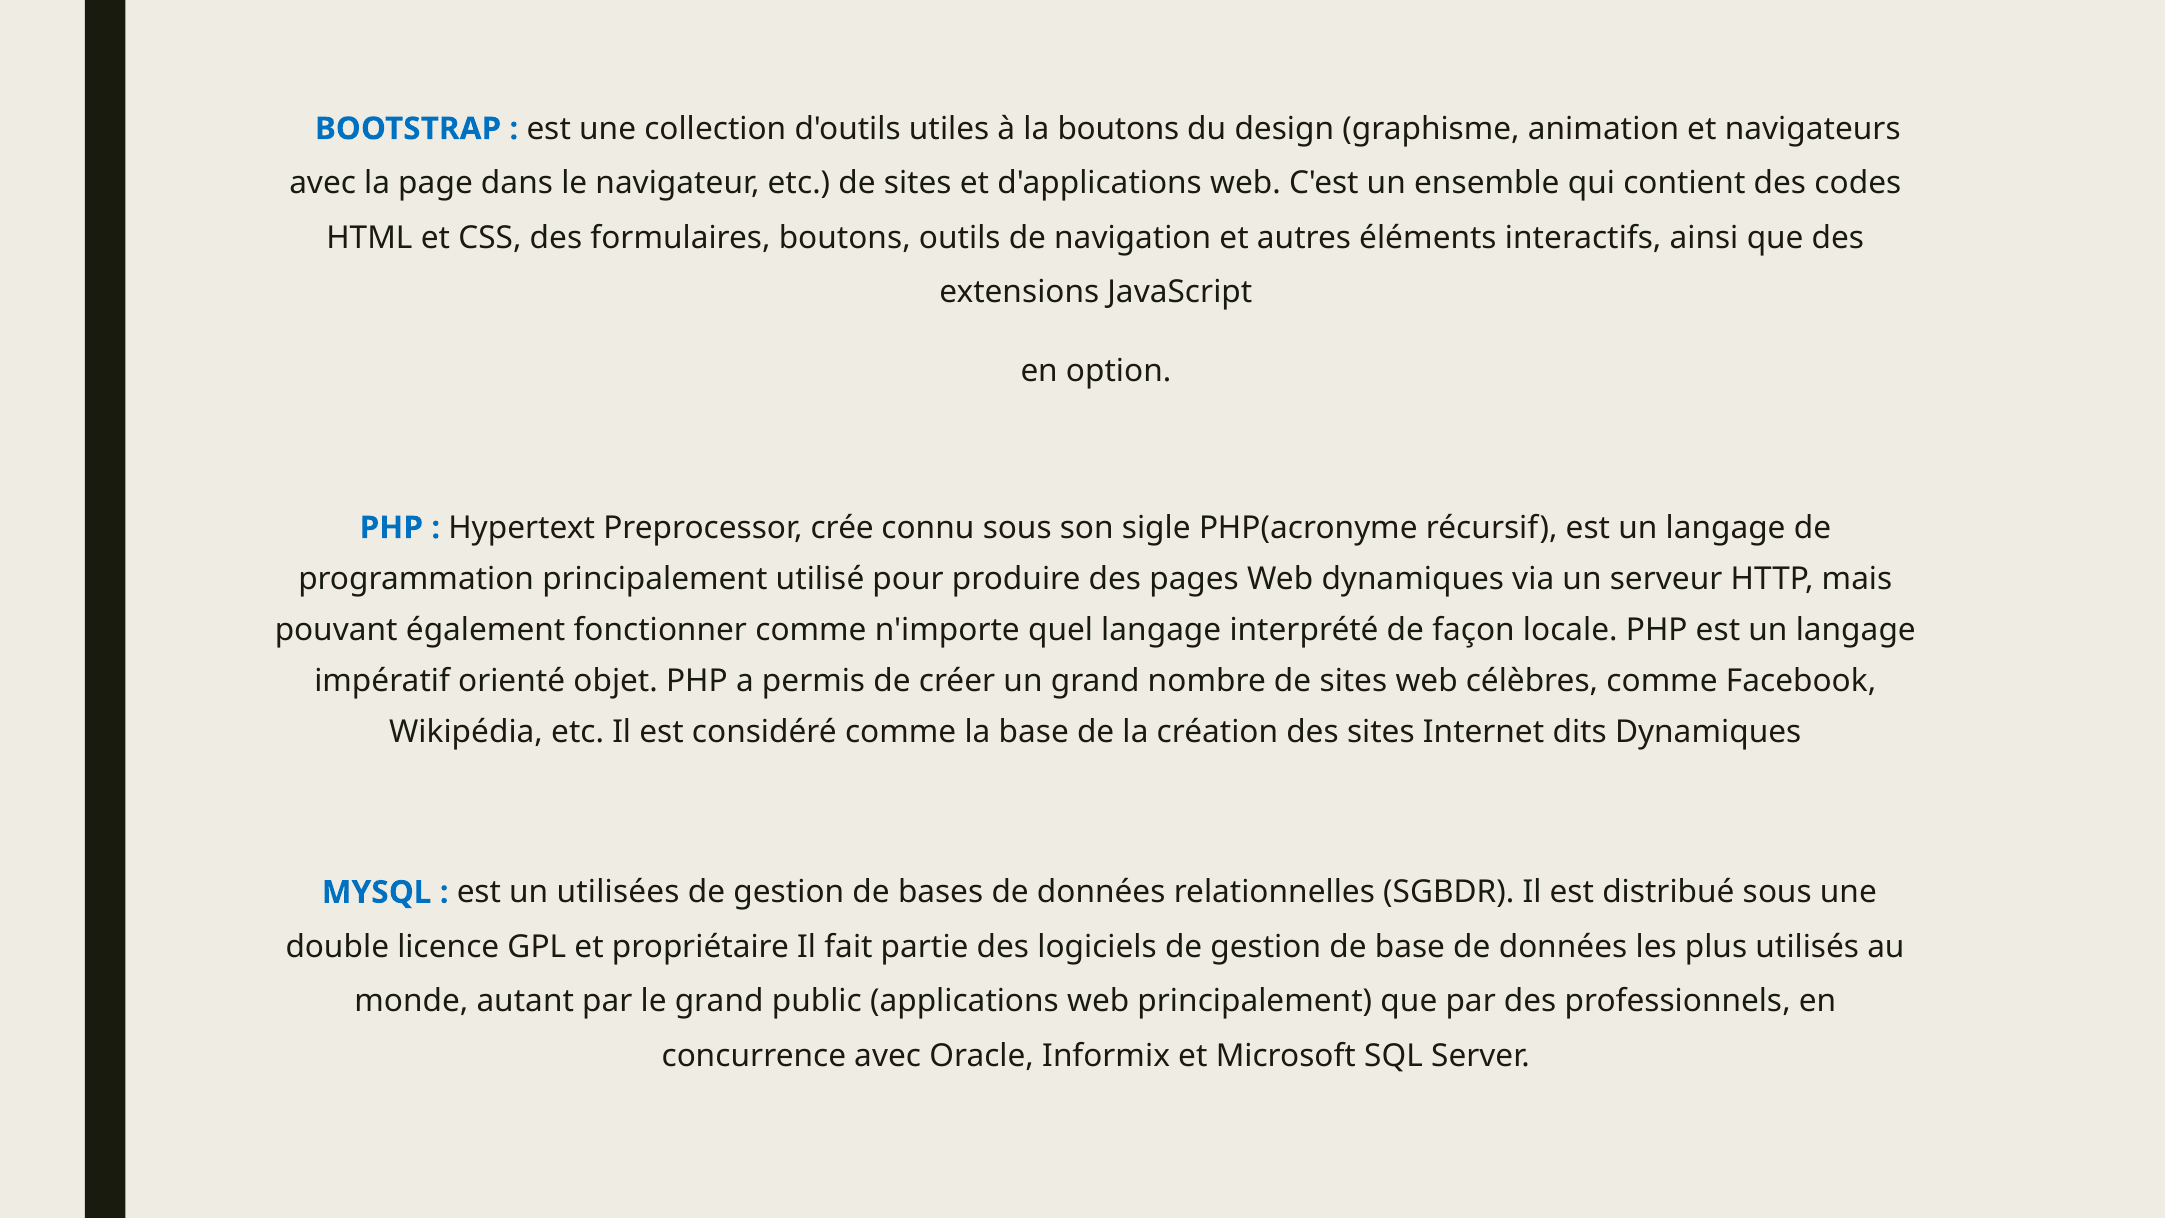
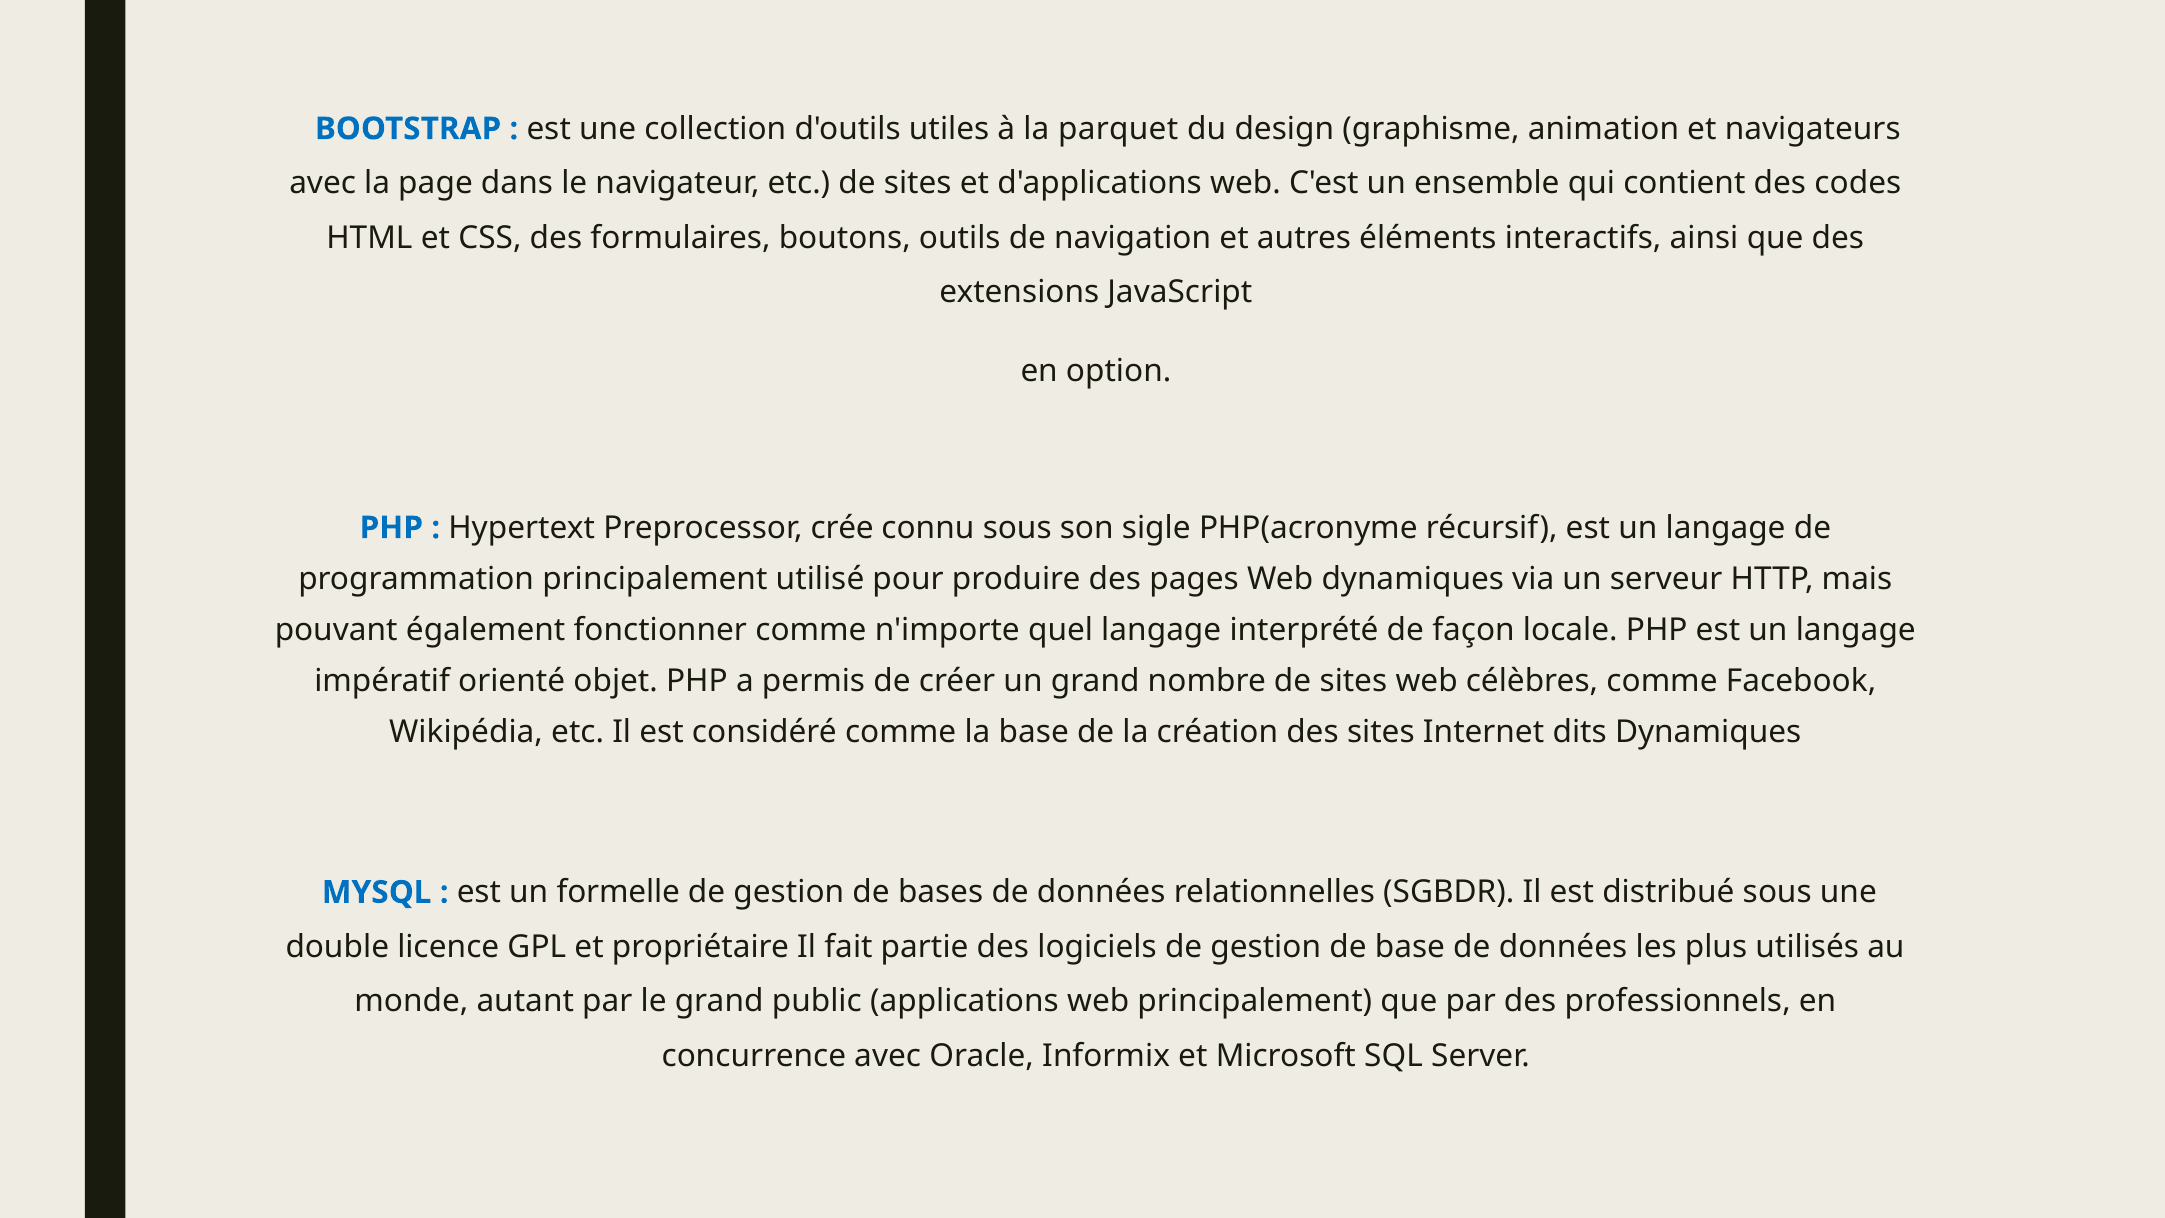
la boutons: boutons -> parquet
utilisées: utilisées -> formelle
